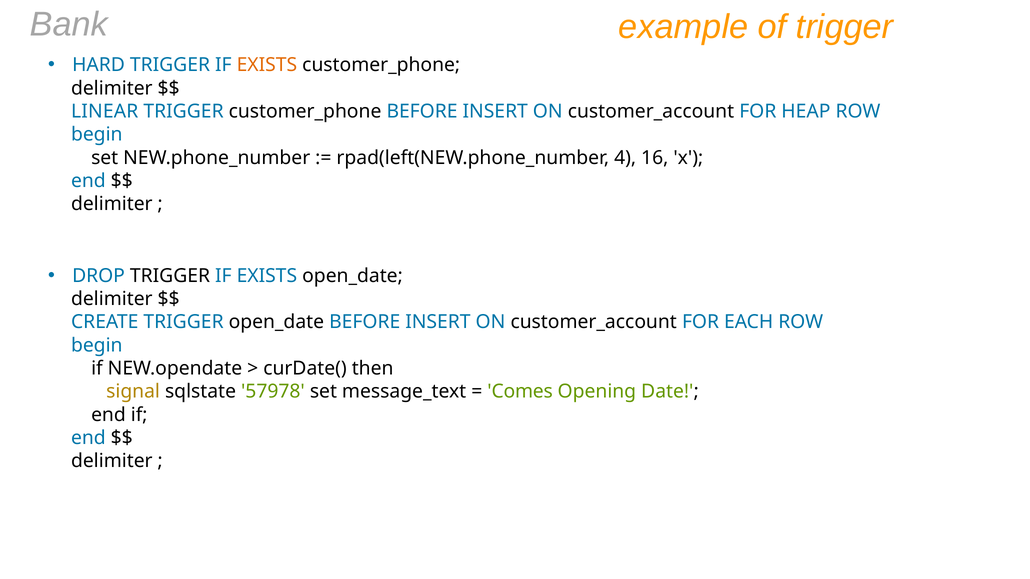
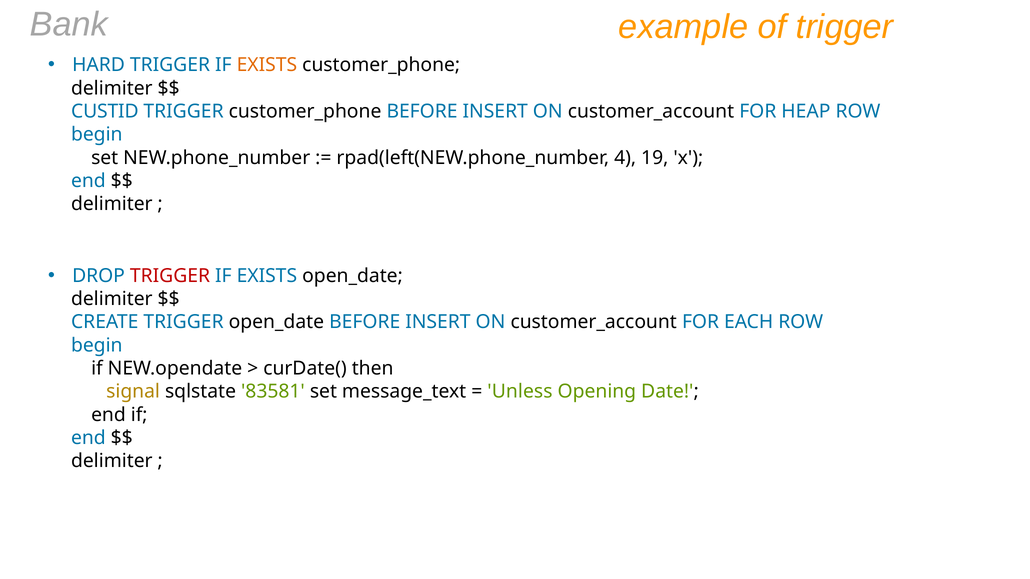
LINEAR: LINEAR -> CUSTID
16: 16 -> 19
TRIGGER at (170, 276) colour: black -> red
57978: 57978 -> 83581
Comes: Comes -> Unless
